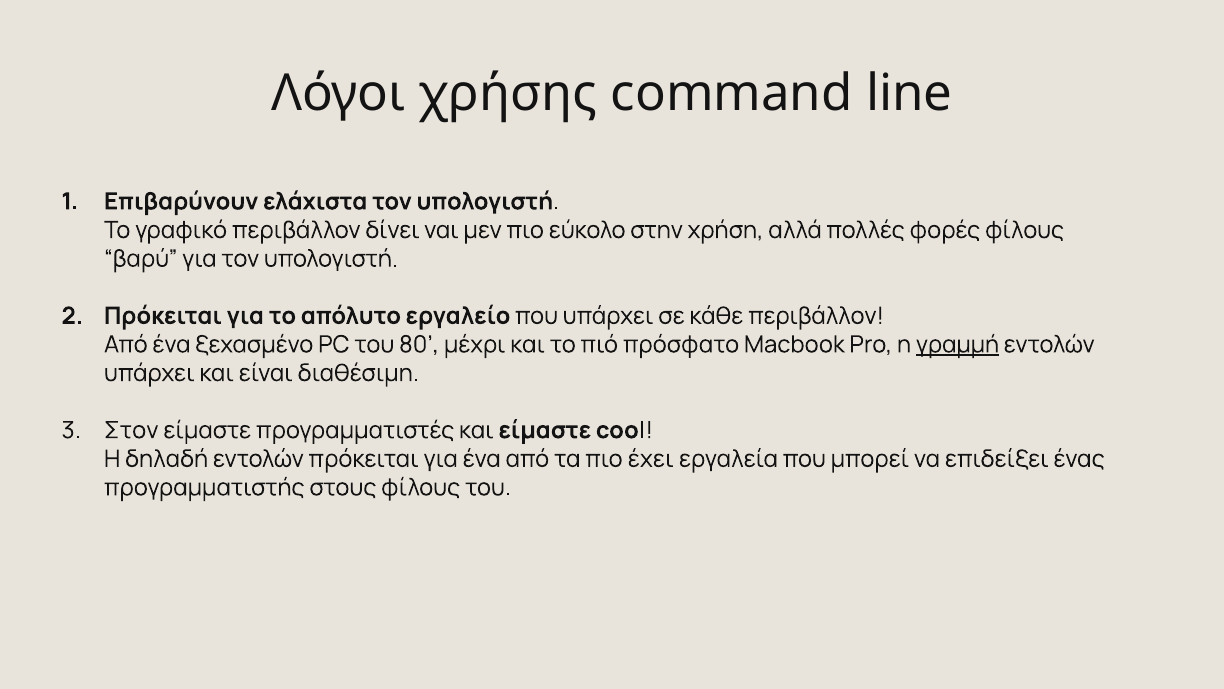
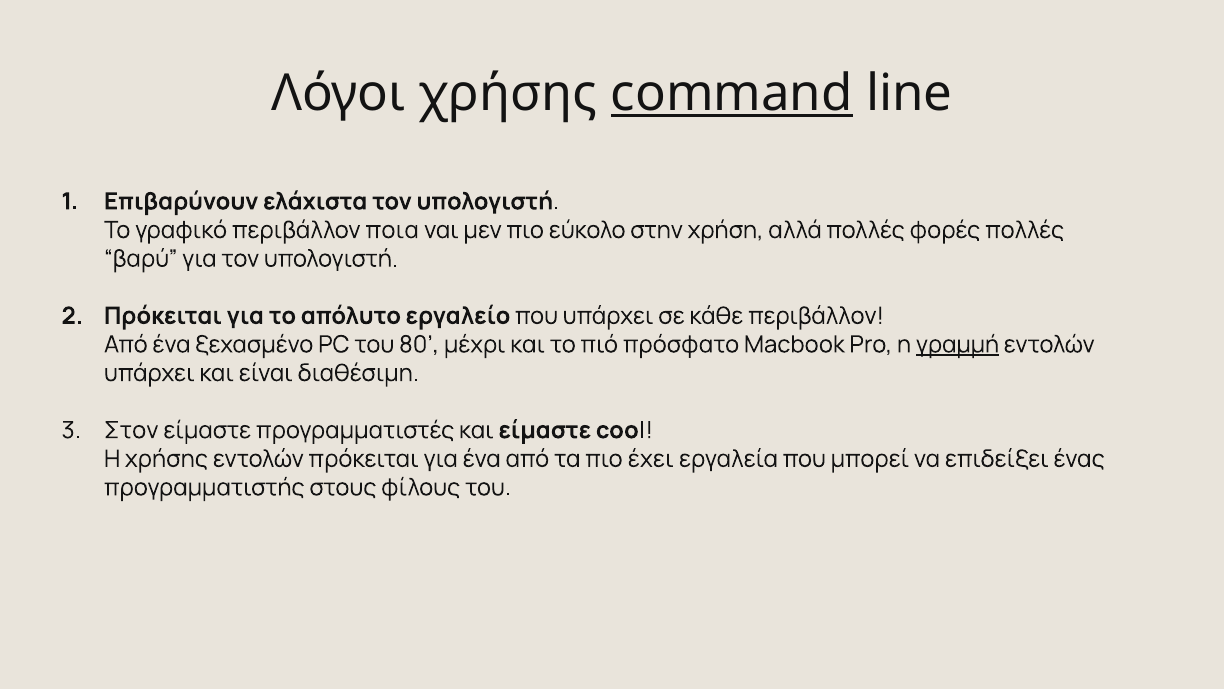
command underline: none -> present
δίνει: δίνει -> ποια
φορές φίλους: φίλους -> πολλές
Η δηλαδή: δηλαδή -> χρήσης
